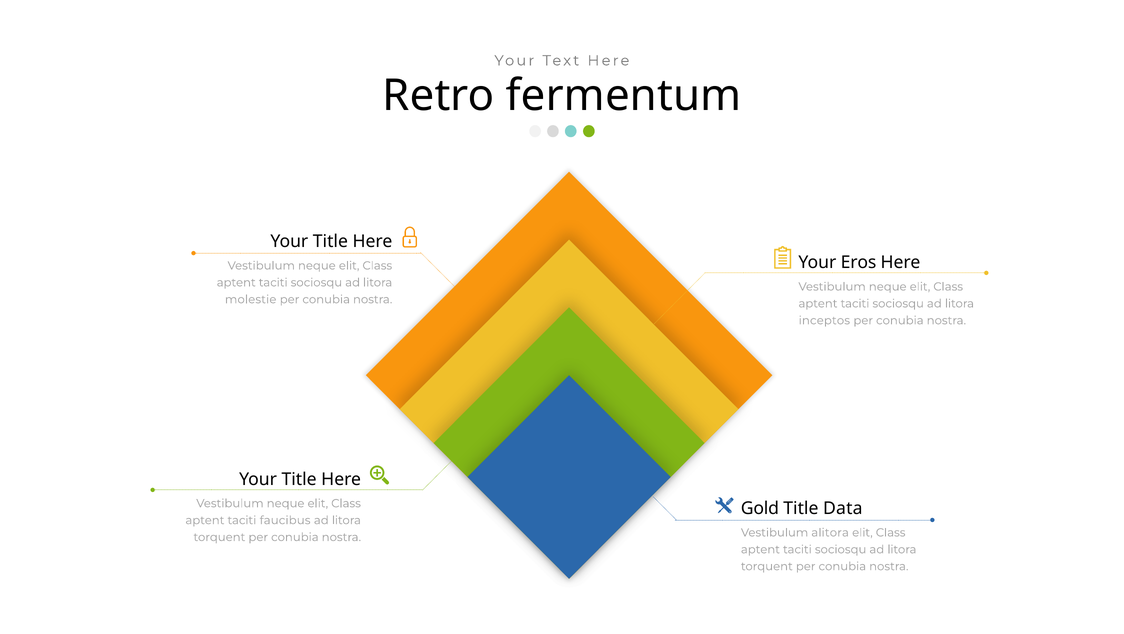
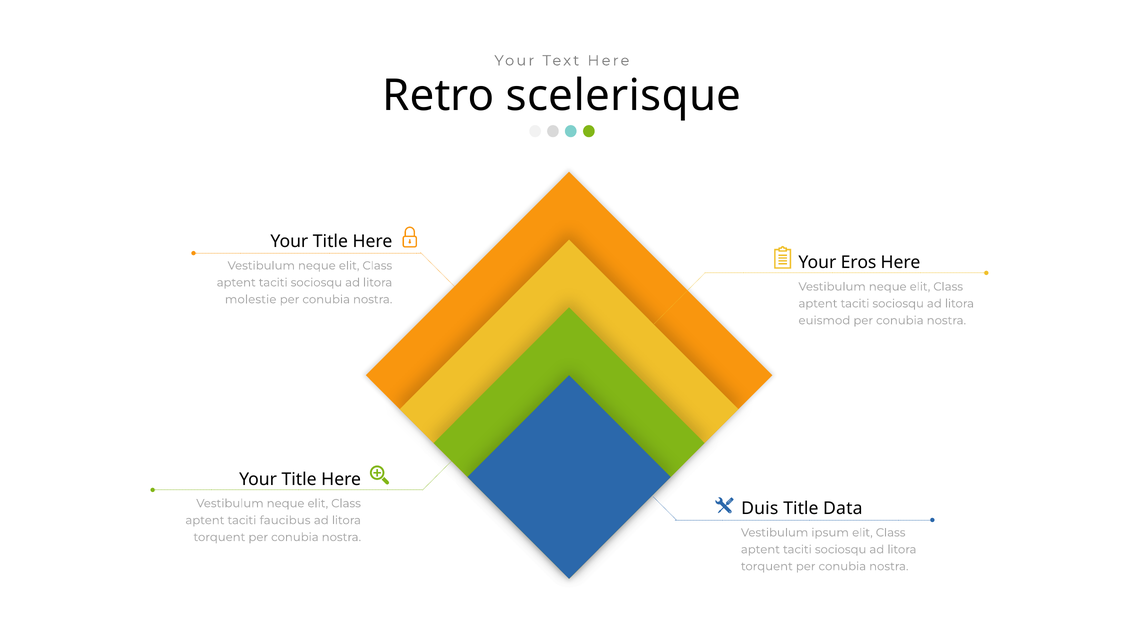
fermentum: fermentum -> scelerisque
inceptos: inceptos -> euismod
Gold: Gold -> Duis
alitora: alitora -> ipsum
